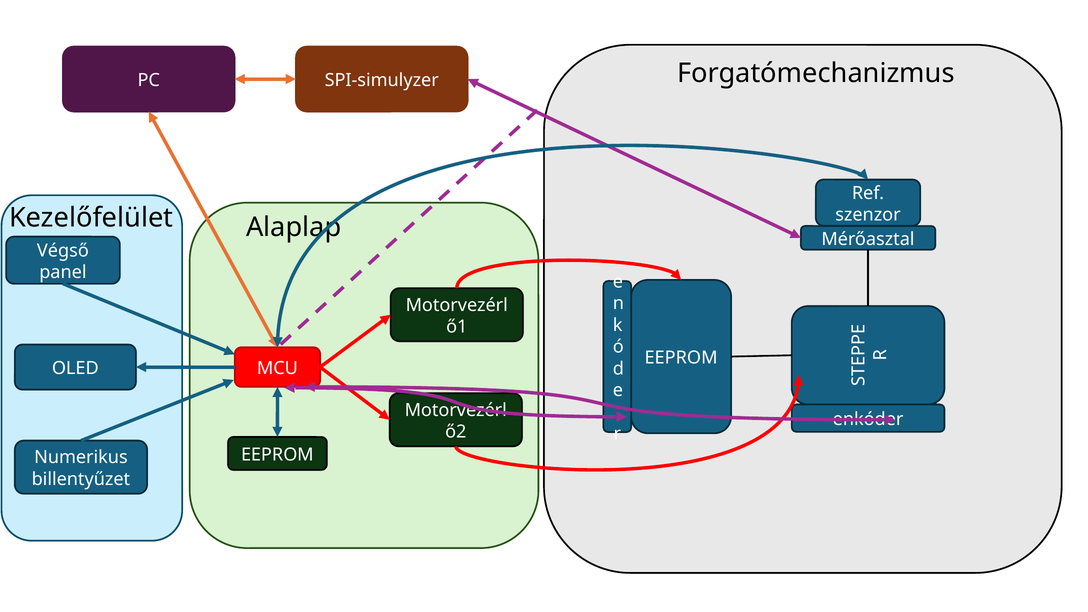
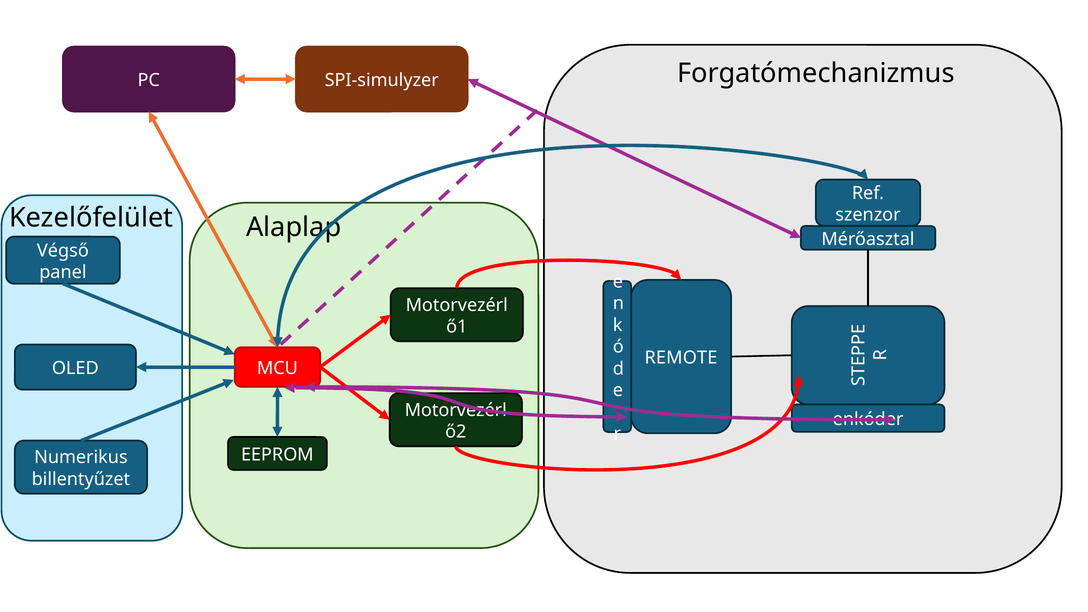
EEPROM at (681, 358): EEPROM -> REMOTE
